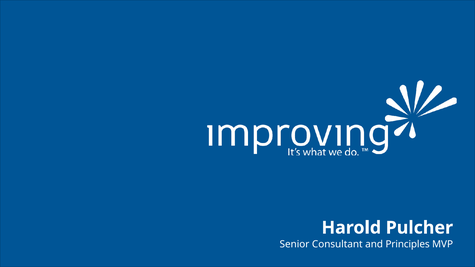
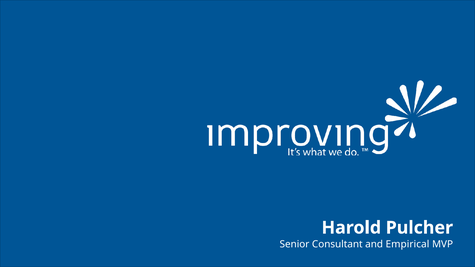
Principles: Principles -> Empirical
